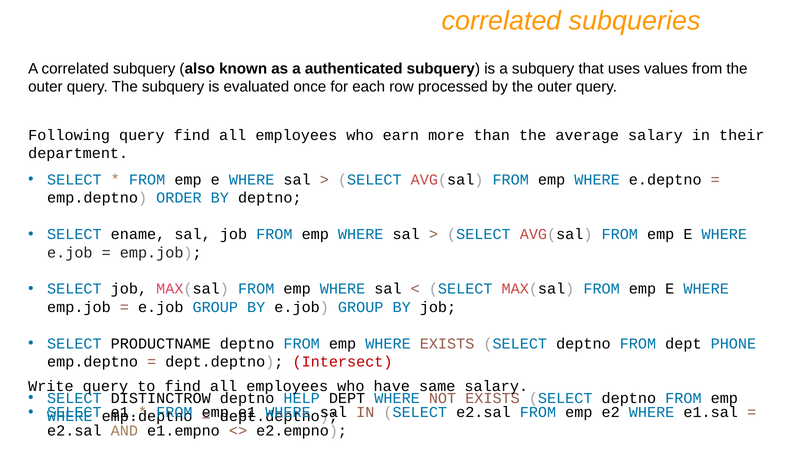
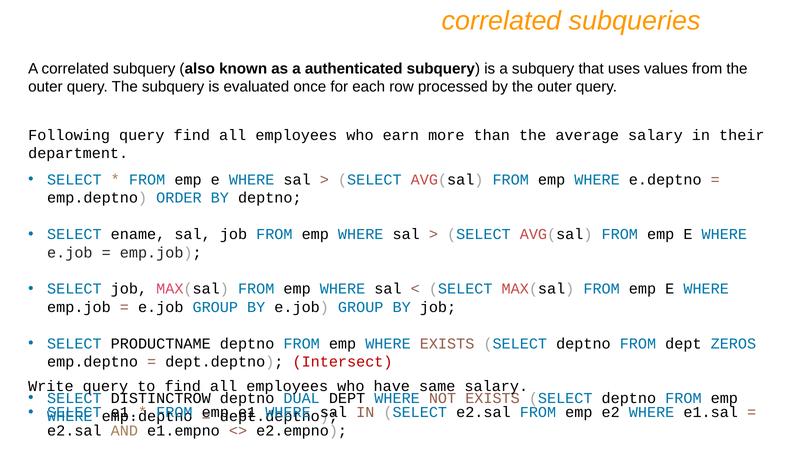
PHONE: PHONE -> ZEROS
HELP: HELP -> DUAL
